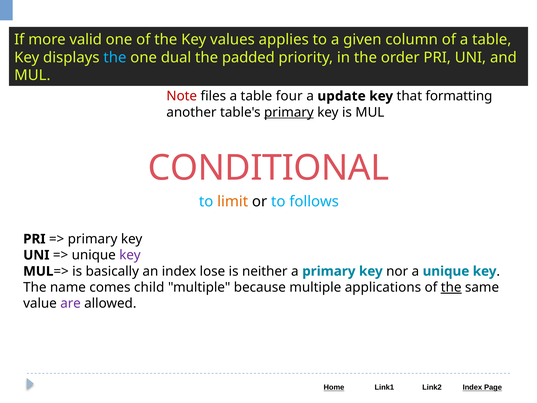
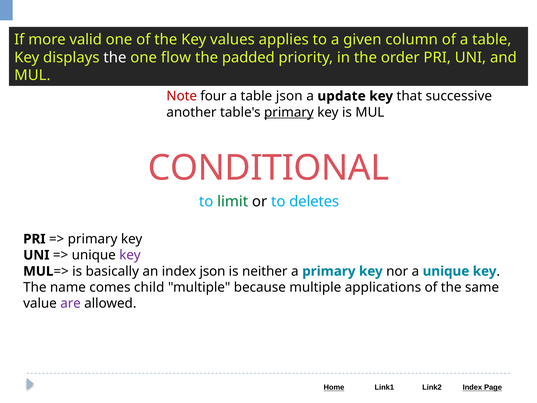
the at (115, 57) colour: light blue -> white
dual: dual -> flow
files: files -> four
table four: four -> json
formatting: formatting -> successive
limit colour: orange -> green
follows: follows -> deletes
index lose: lose -> json
the at (451, 287) underline: present -> none
